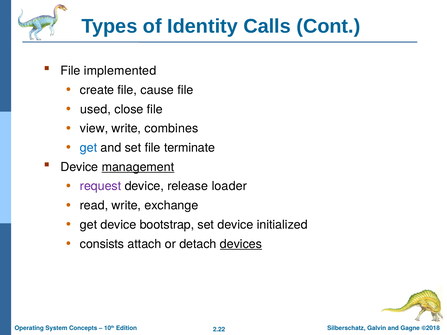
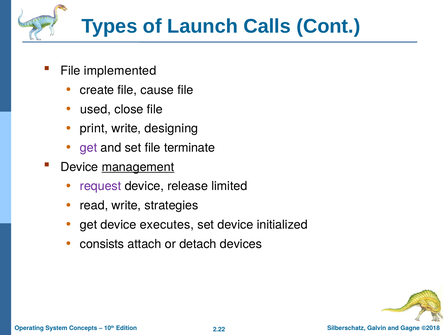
Identity: Identity -> Launch
view: view -> print
combines: combines -> designing
get at (89, 148) colour: blue -> purple
loader: loader -> limited
exchange: exchange -> strategies
bootstrap: bootstrap -> executes
devices underline: present -> none
